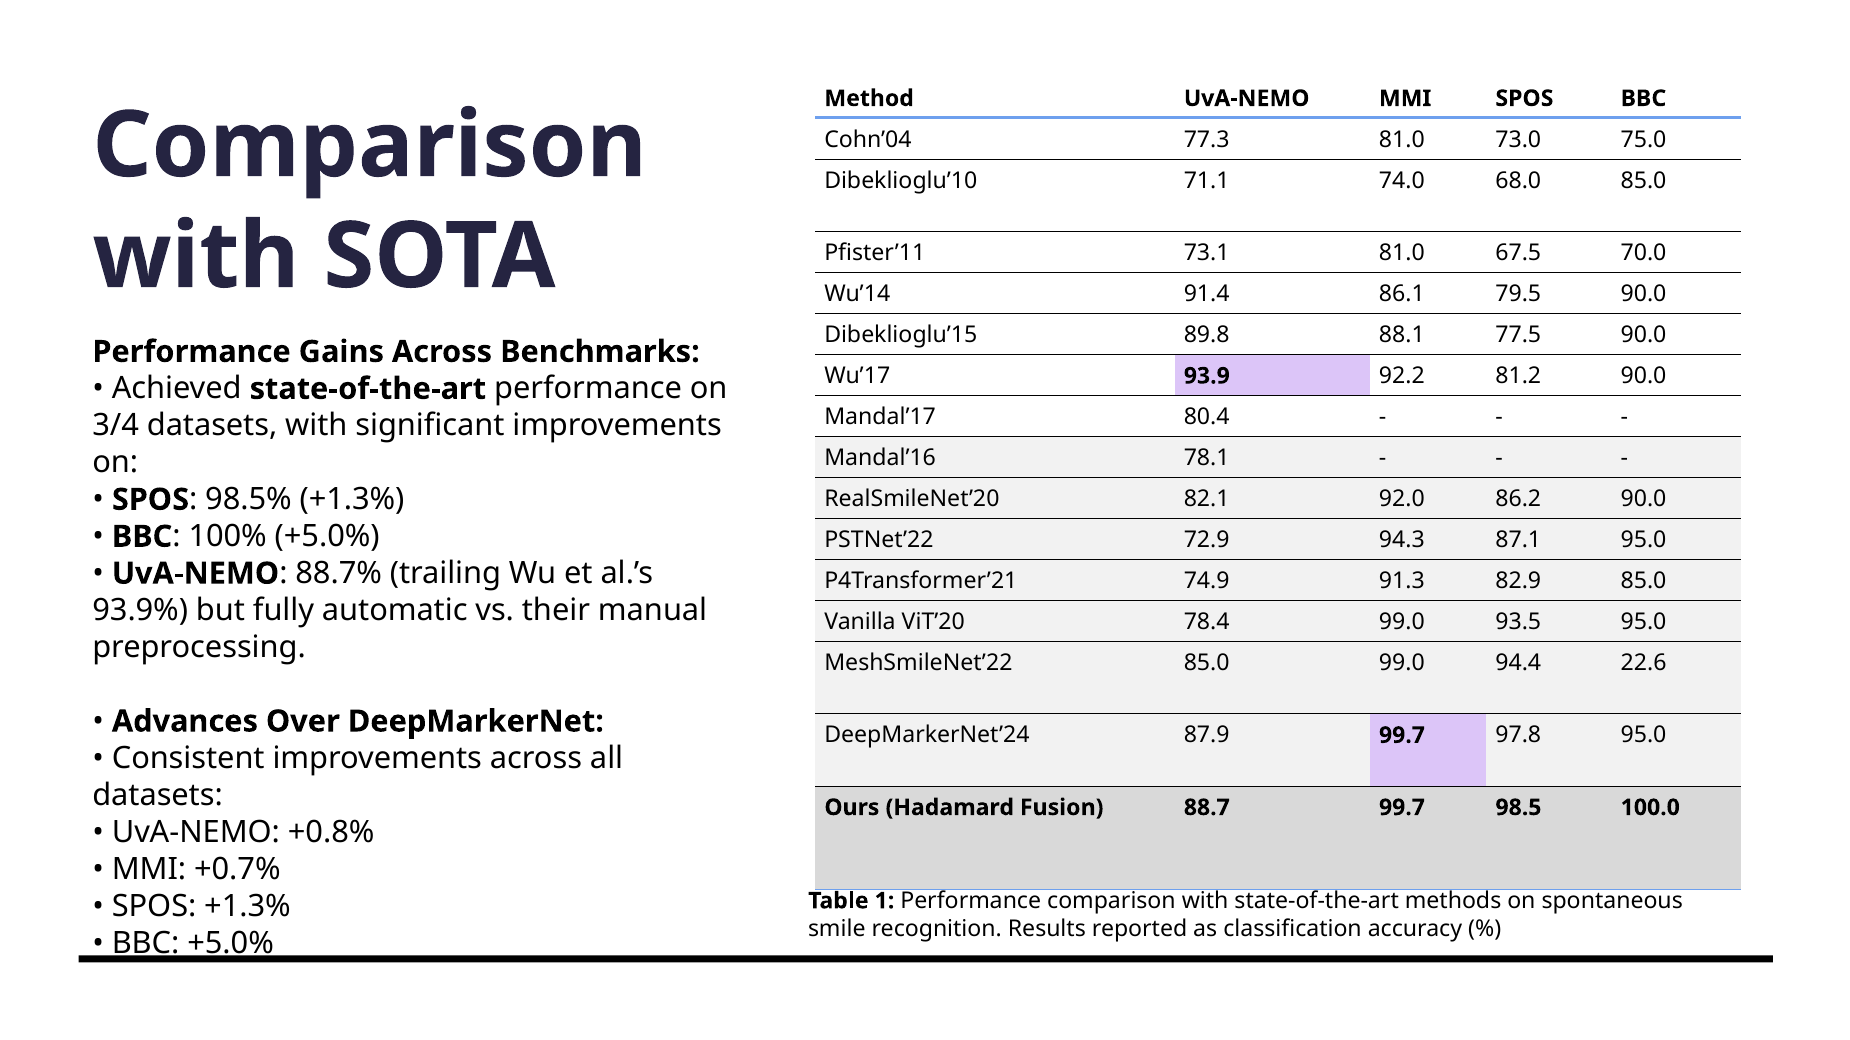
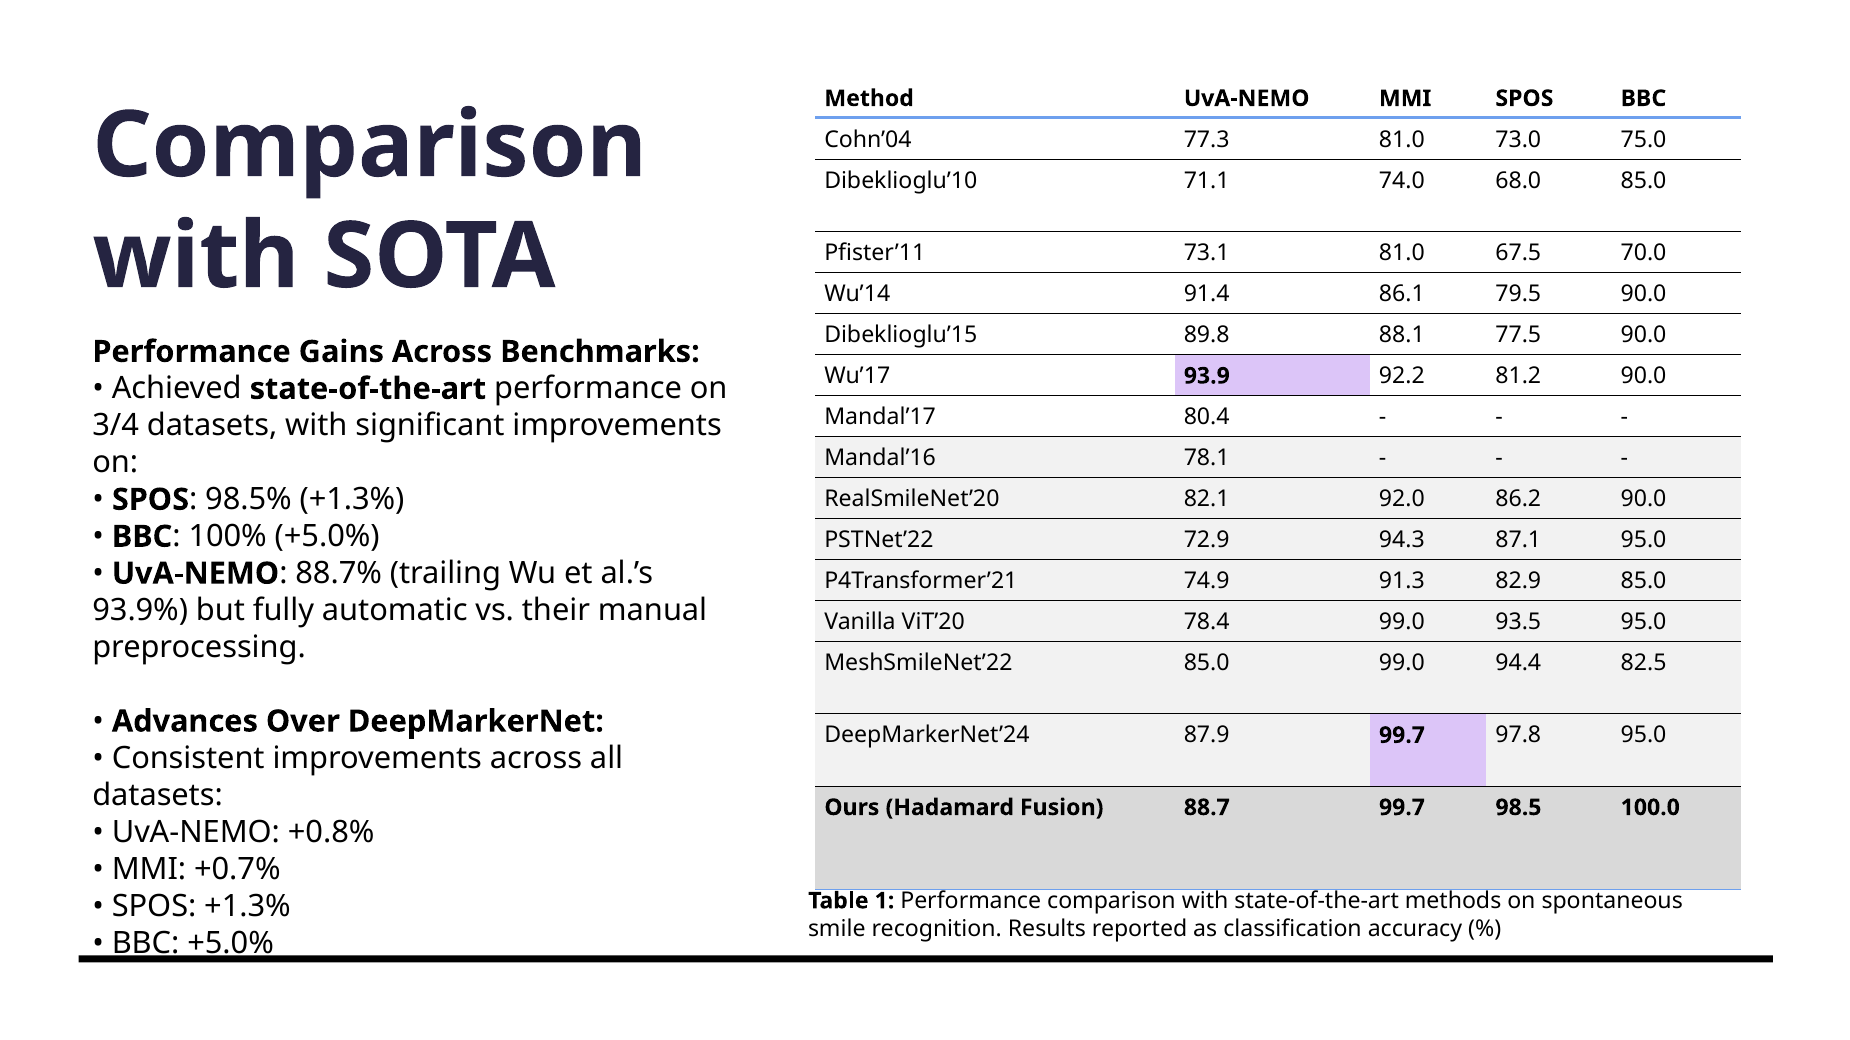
22.6: 22.6 -> 82.5
